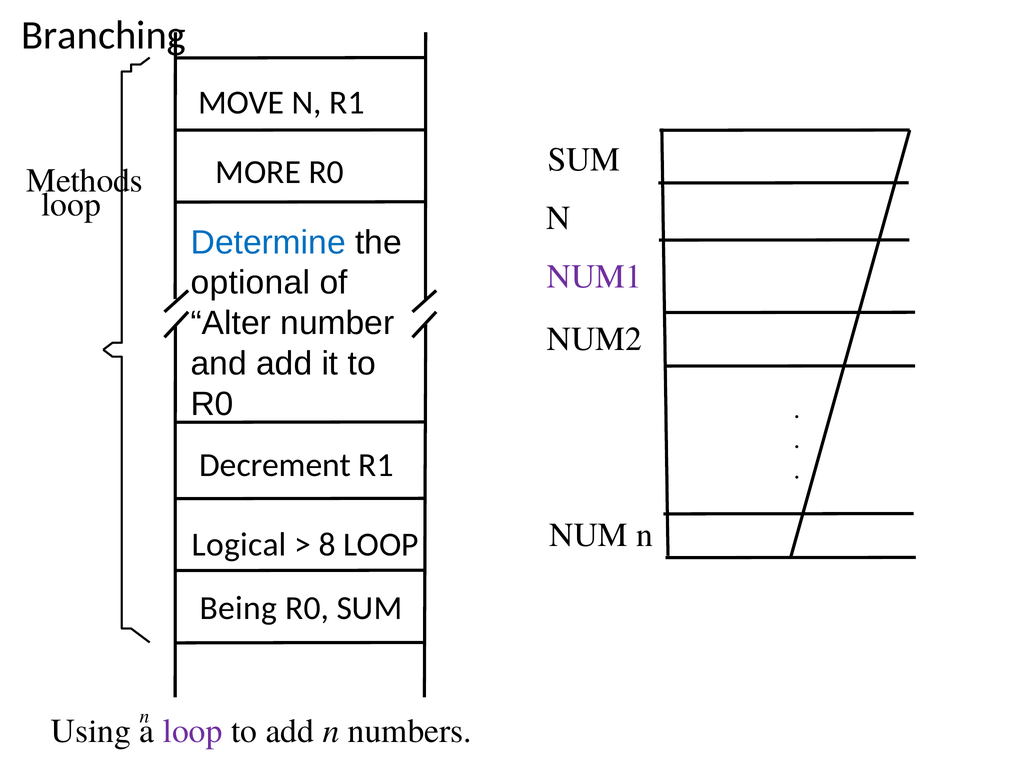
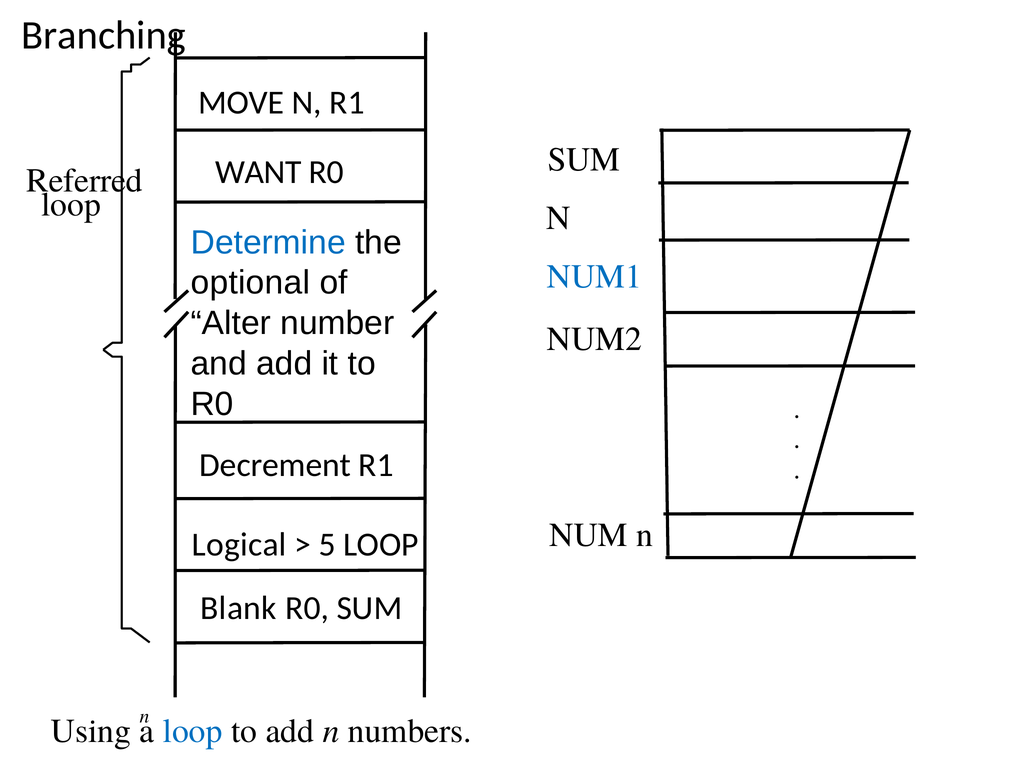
MORE: MORE -> WANT
Methods: Methods -> Referred
NUM1 colour: purple -> blue
8: 8 -> 5
Being: Being -> Blank
loop at (193, 731) colour: purple -> blue
